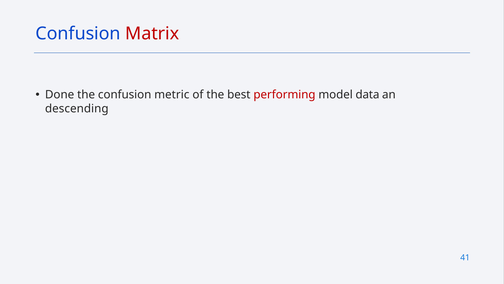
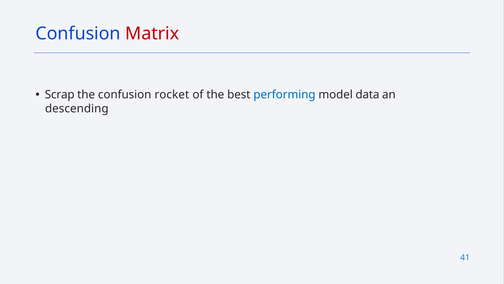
Done: Done -> Scrap
metric: metric -> rocket
performing colour: red -> blue
